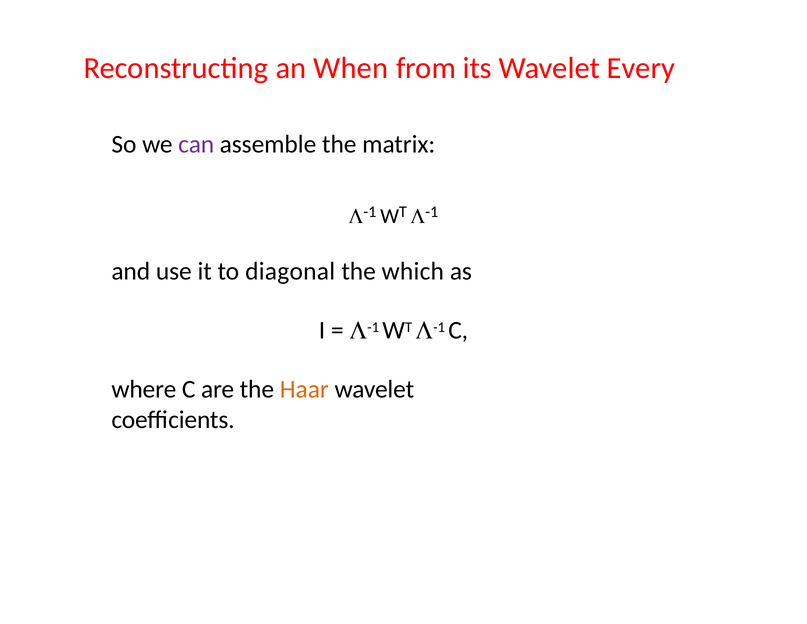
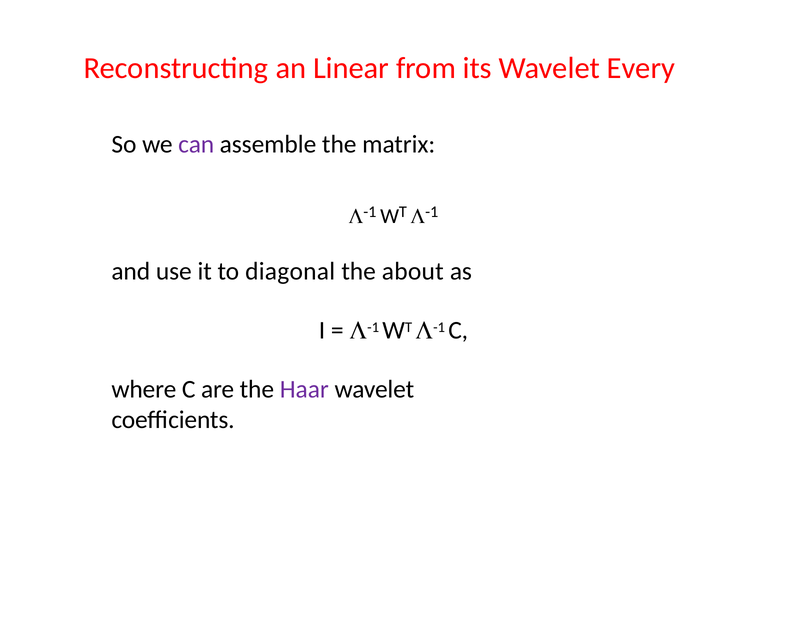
When: When -> Linear
which: which -> about
Haar colour: orange -> purple
